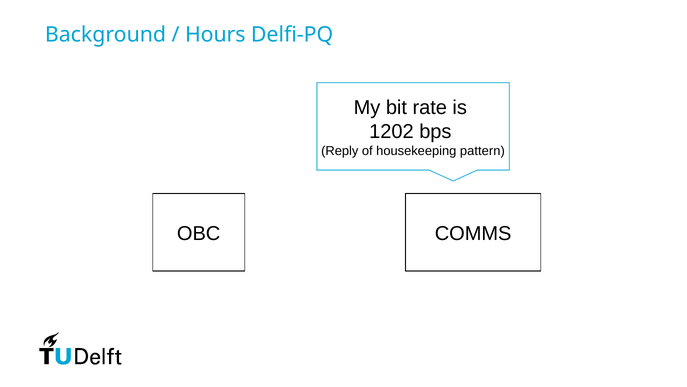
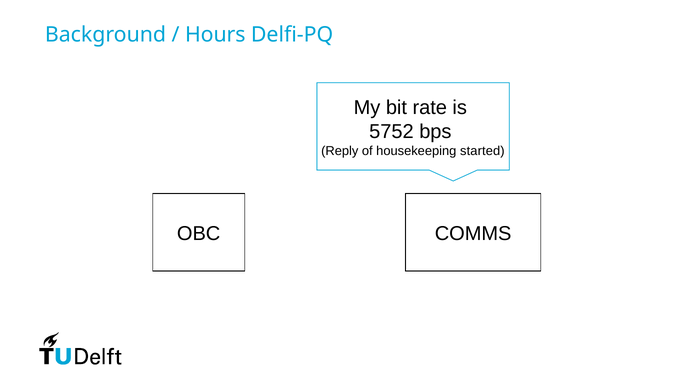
1202: 1202 -> 5752
pattern: pattern -> started
